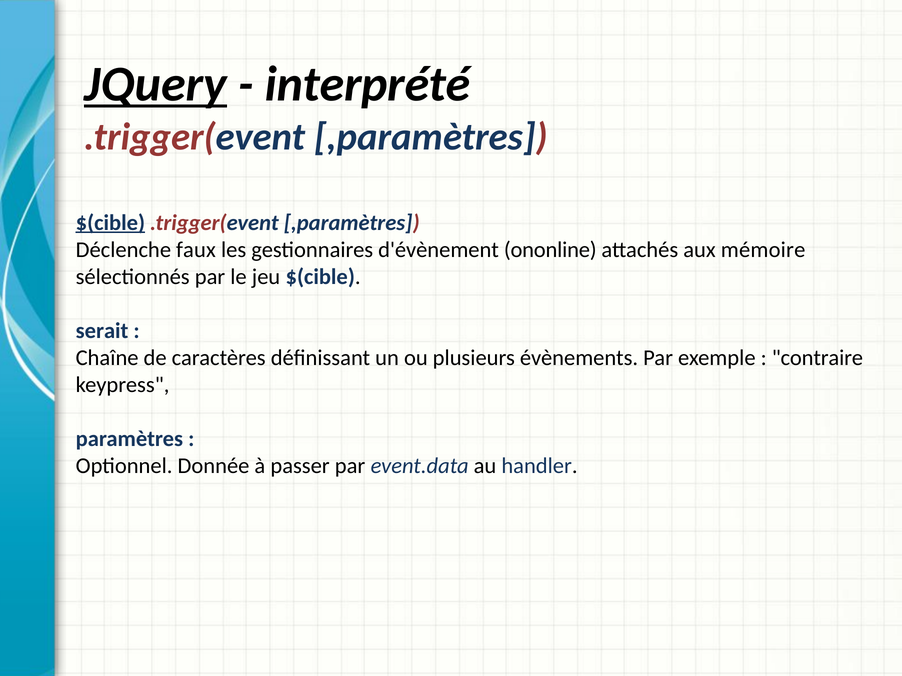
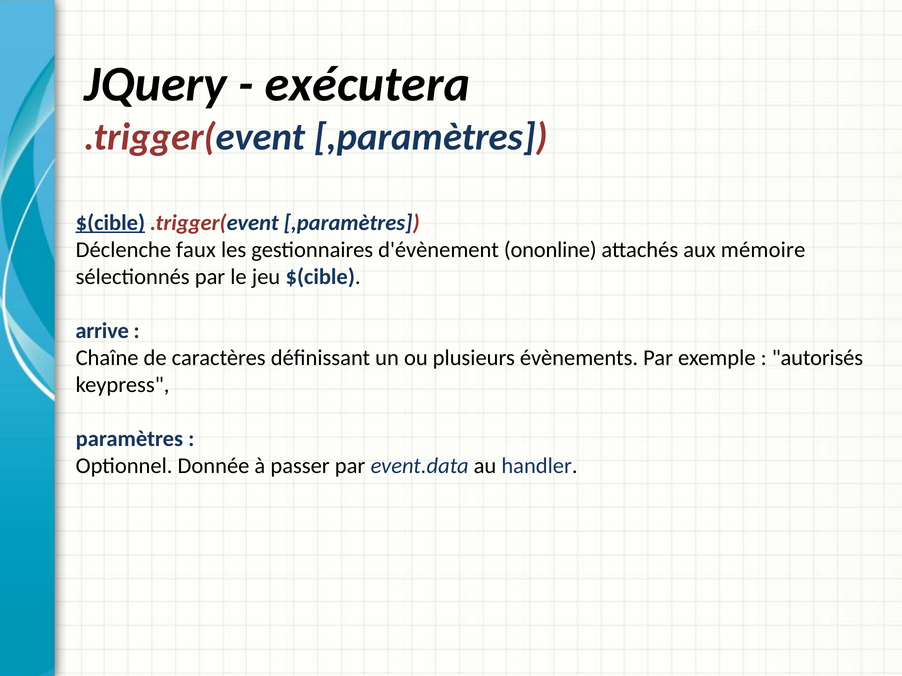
JQuery underline: present -> none
interprété: interprété -> exécutera
serait: serait -> arrive
contraire: contraire -> autorisés
